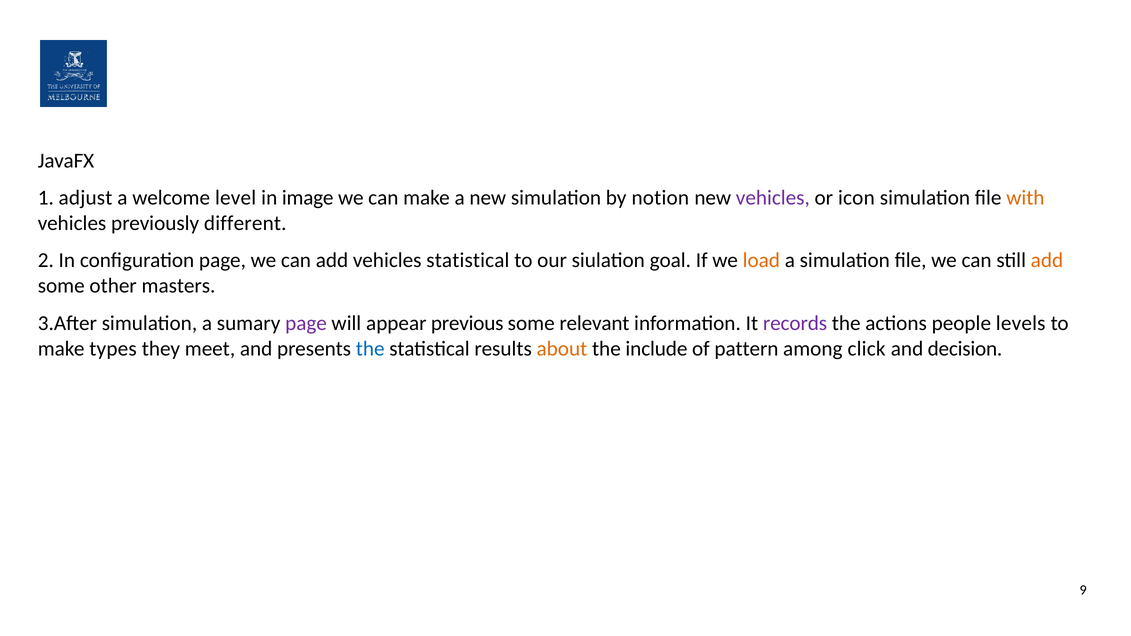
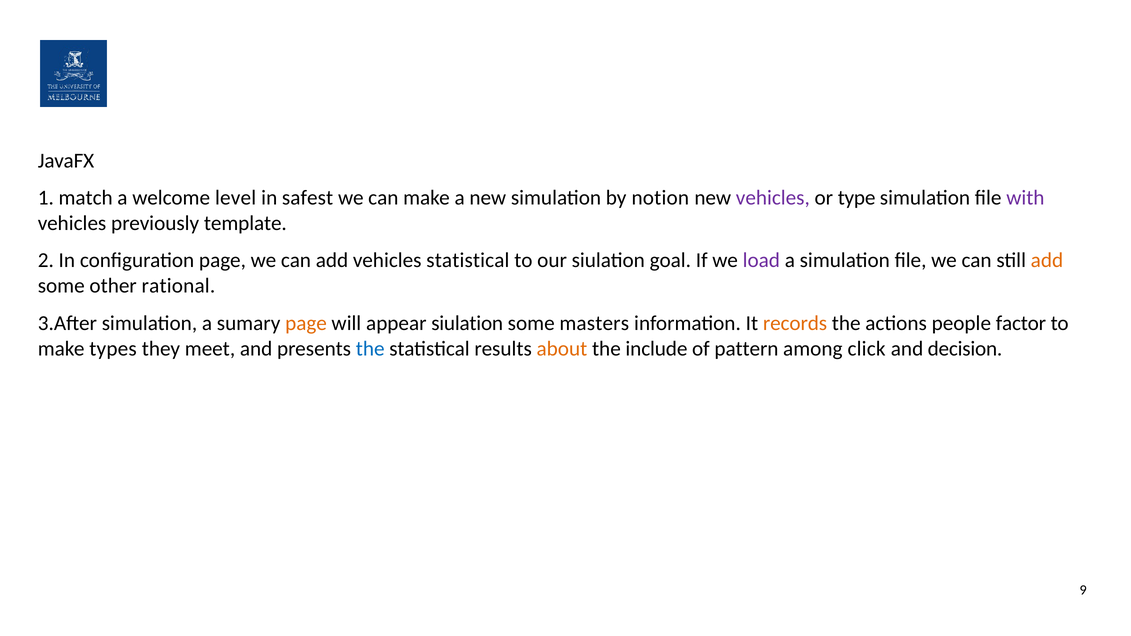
adjust: adjust -> match
image: image -> safest
icon: icon -> type
with colour: orange -> purple
different: different -> template
load colour: orange -> purple
masters: masters -> rational
page at (306, 323) colour: purple -> orange
appear previous: previous -> siulation
relevant: relevant -> masters
records colour: purple -> orange
levels: levels -> factor
